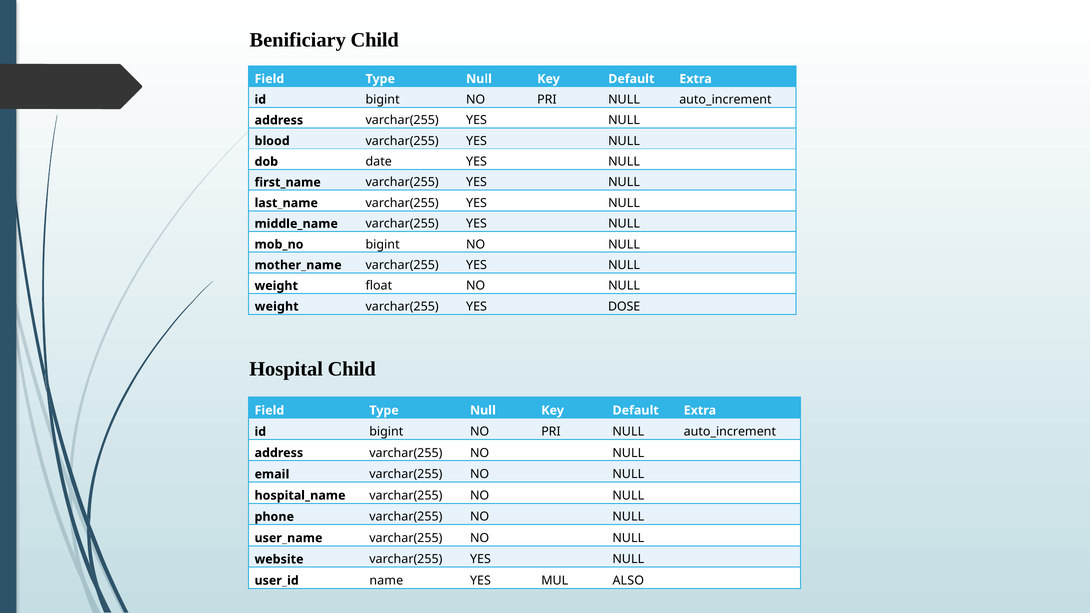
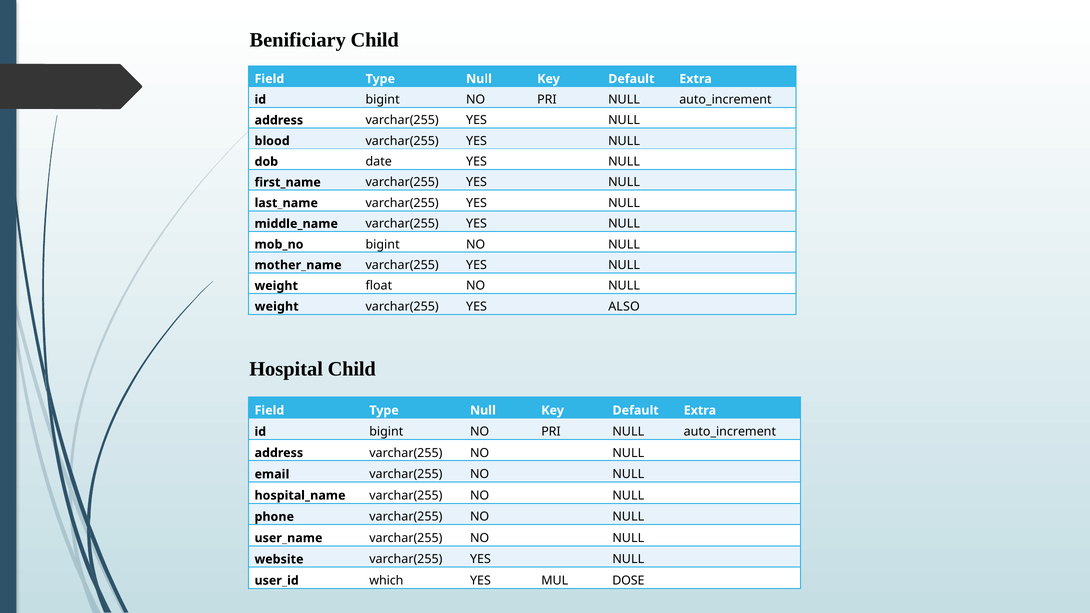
DOSE: DOSE -> ALSO
name: name -> which
ALSO: ALSO -> DOSE
